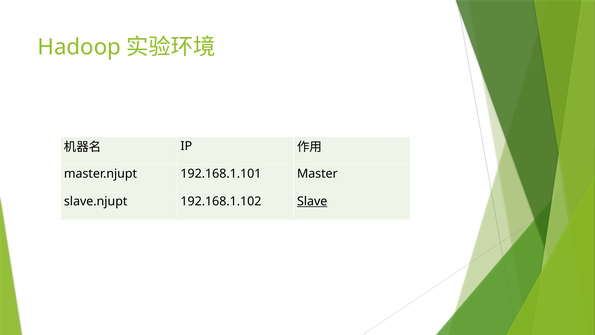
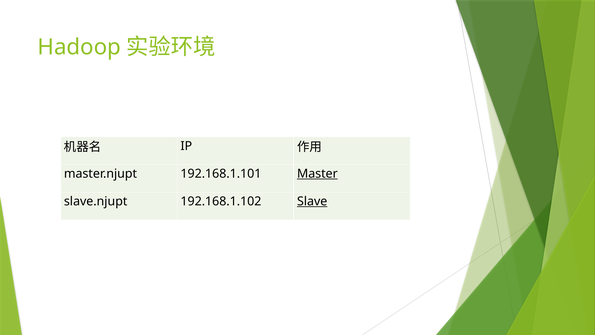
Master underline: none -> present
